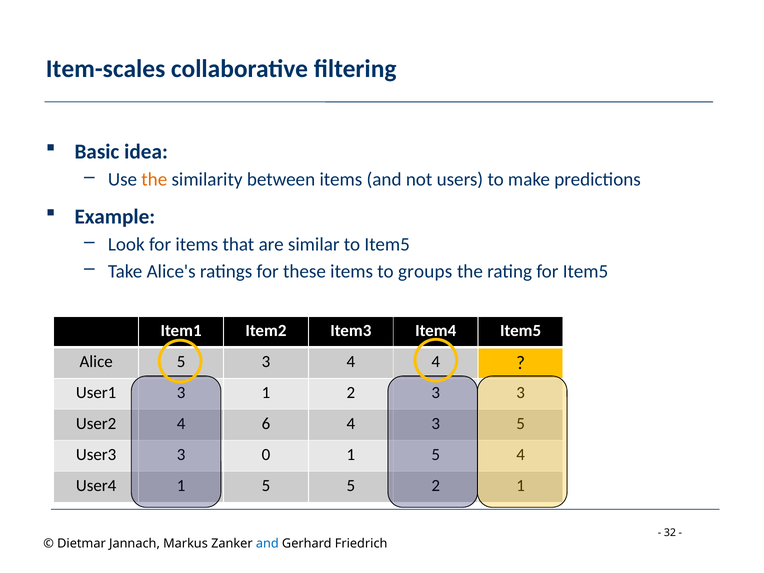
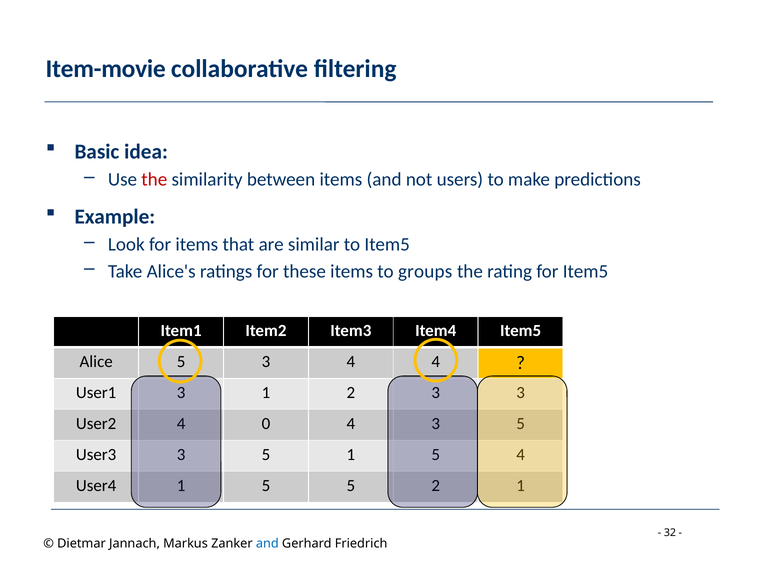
Item-scales: Item-scales -> Item-movie
the at (154, 180) colour: orange -> red
6: 6 -> 0
0 at (266, 455): 0 -> 5
